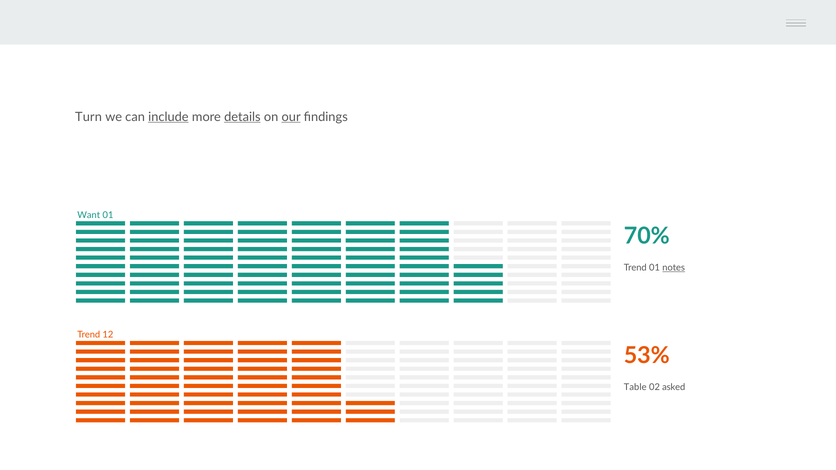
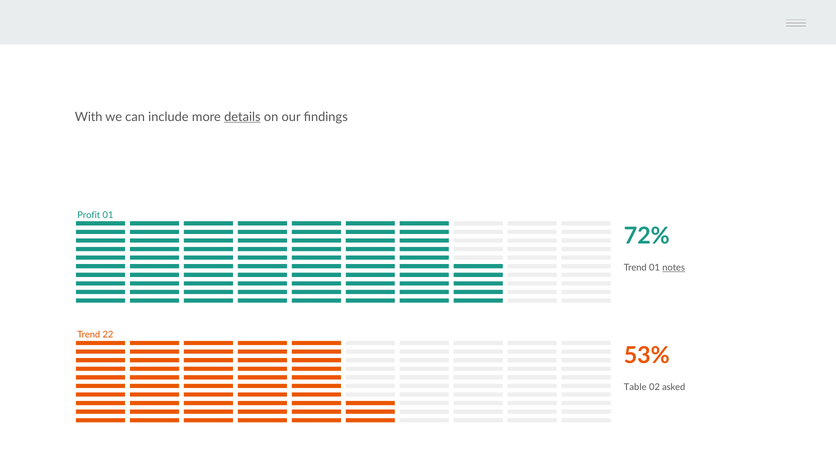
Turn: Turn -> With
include underline: present -> none
our underline: present -> none
Want: Want -> Profit
70%: 70% -> 72%
12: 12 -> 22
